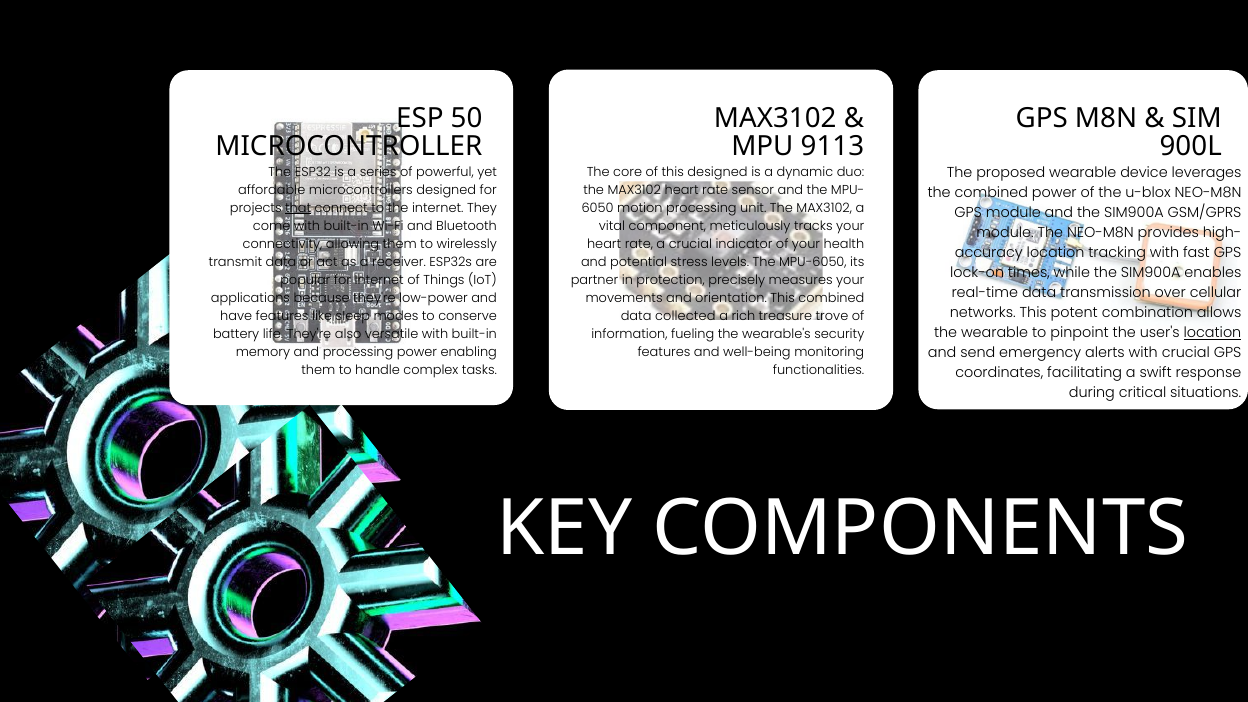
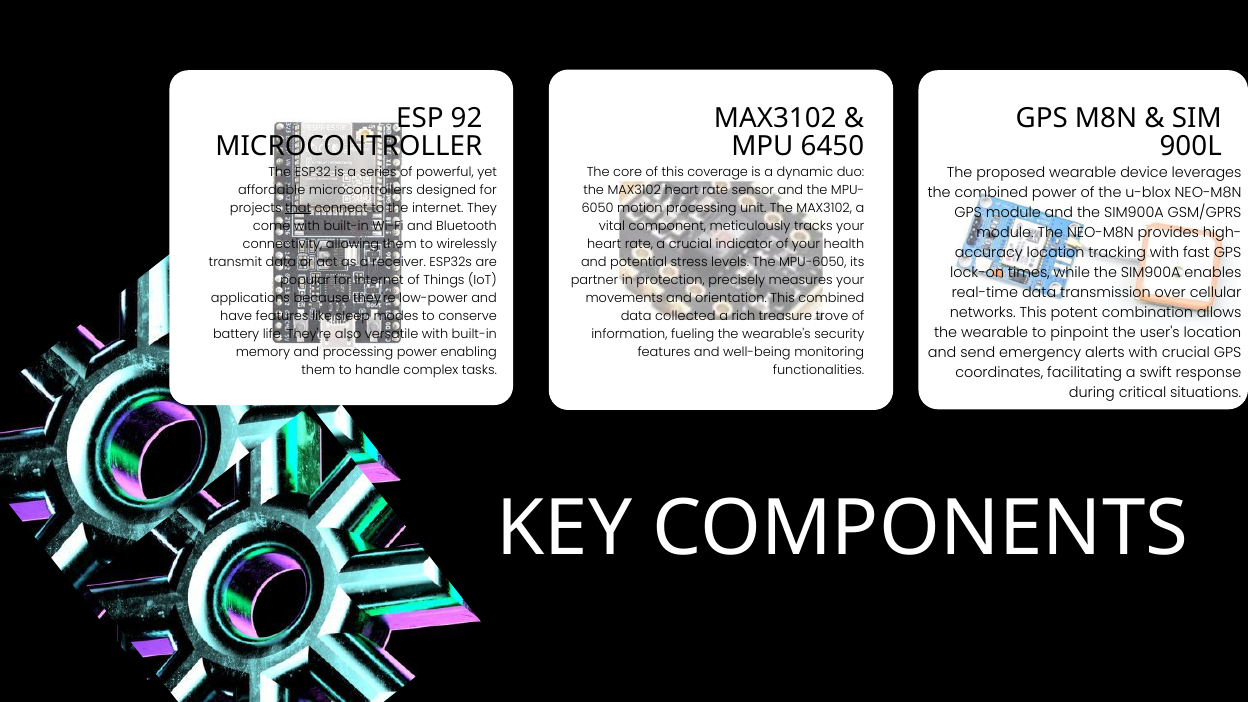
50: 50 -> 92
9113: 9113 -> 6450
this designed: designed -> coverage
location at (1213, 333) underline: present -> none
